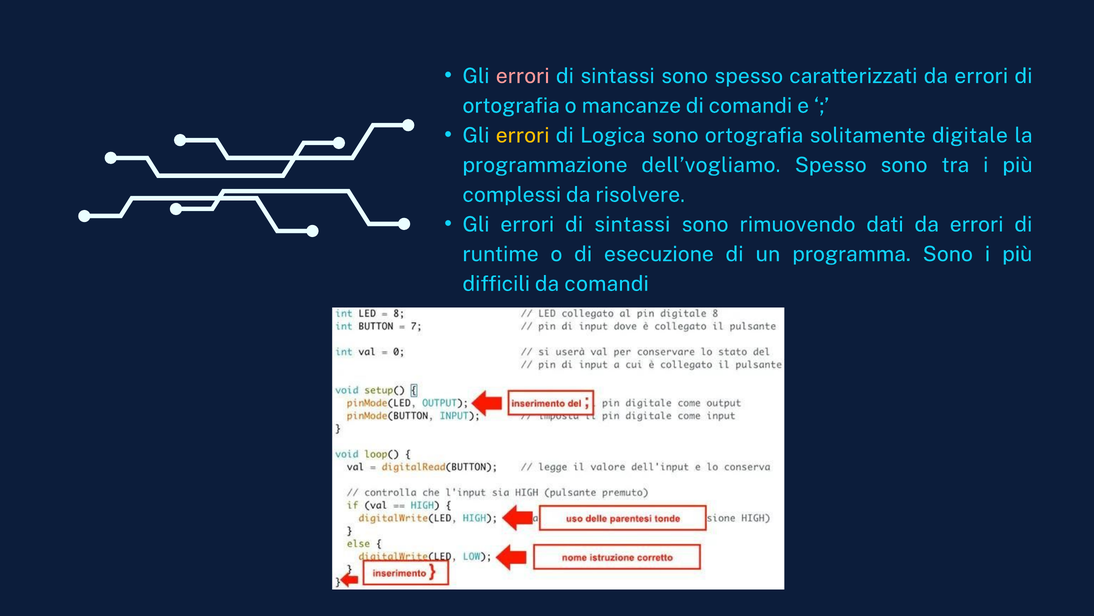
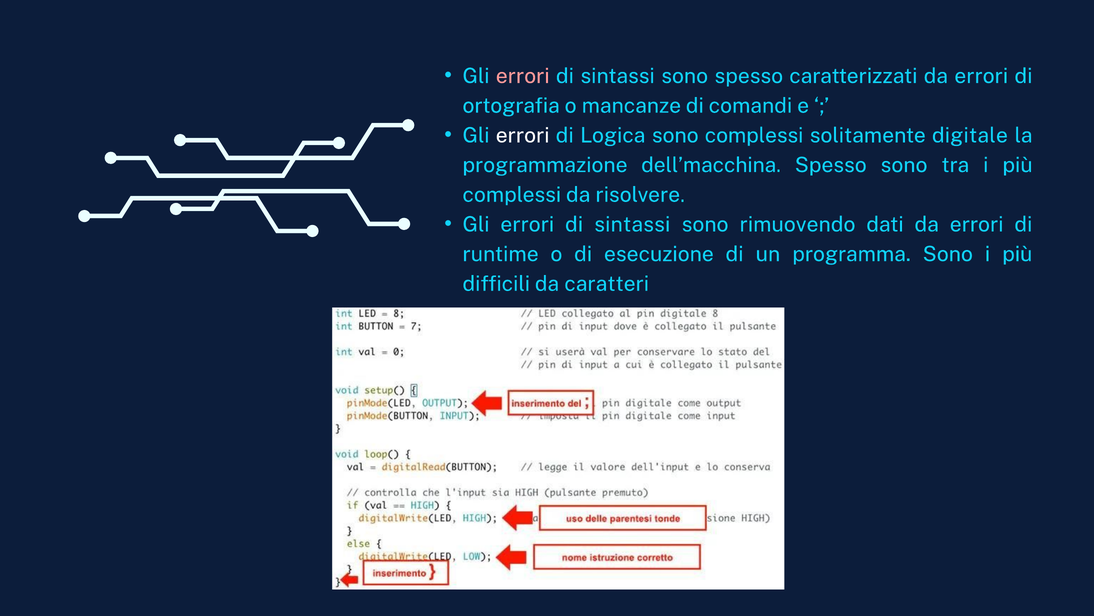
errori at (523, 135) colour: yellow -> white
sono ortografia: ortografia -> complessi
dell’vogliamo: dell’vogliamo -> dell’macchina
da comandi: comandi -> caratteri
